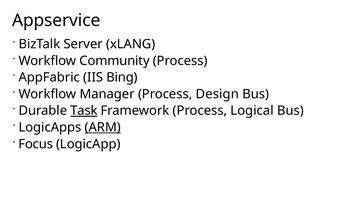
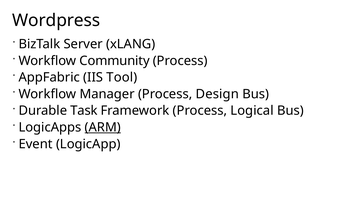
Appservice: Appservice -> Wordpress
Bing: Bing -> Tool
Task underline: present -> none
Focus: Focus -> Event
